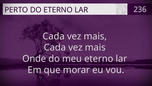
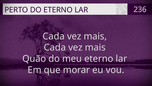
Onde: Onde -> Quão
